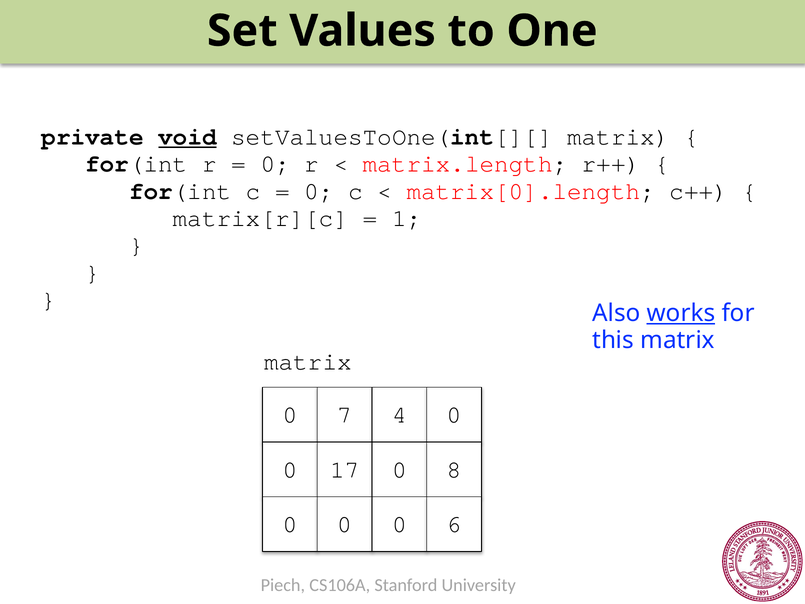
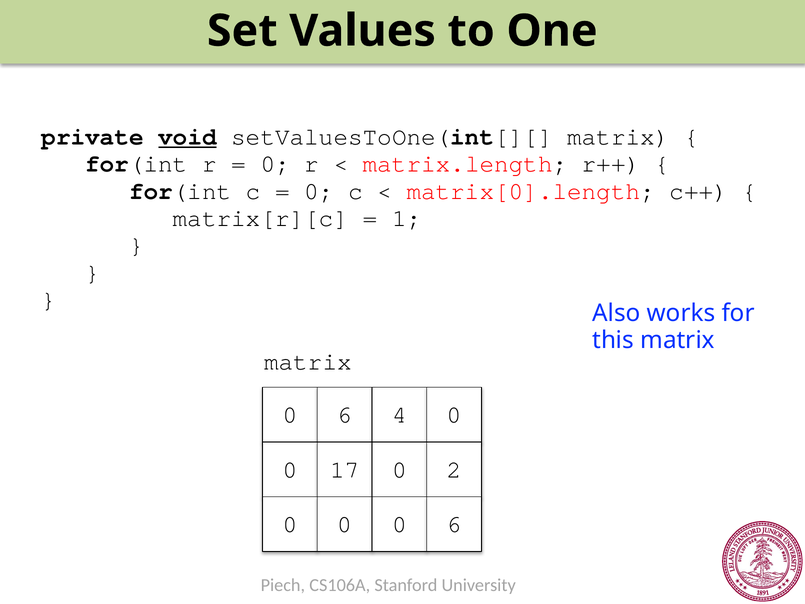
works underline: present -> none
7 at (345, 415): 7 -> 6
8: 8 -> 2
